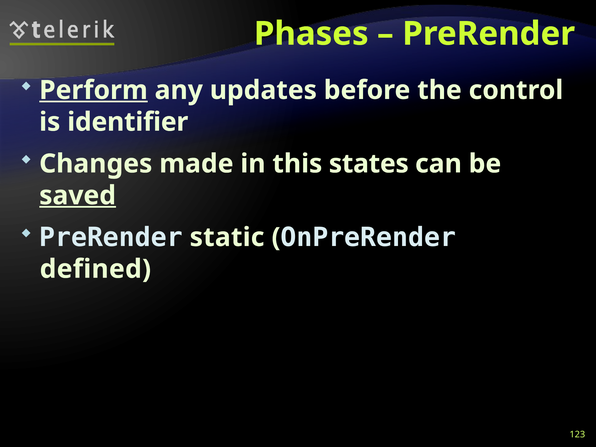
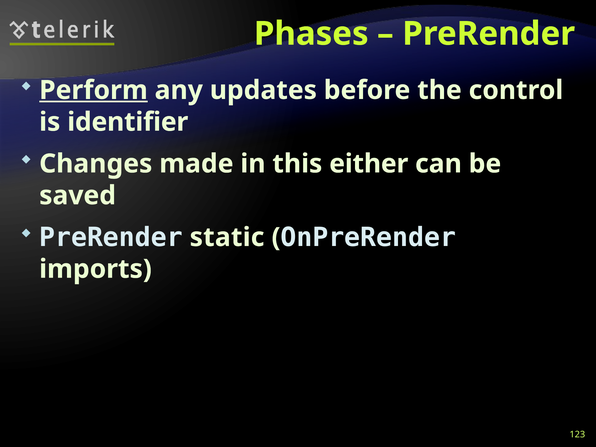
states: states -> either
saved underline: present -> none
defined: defined -> imports
